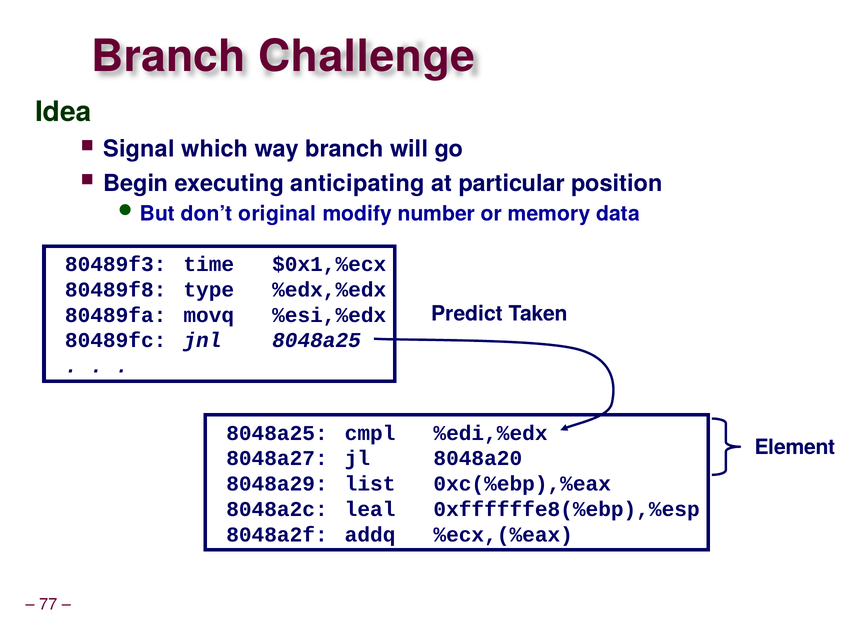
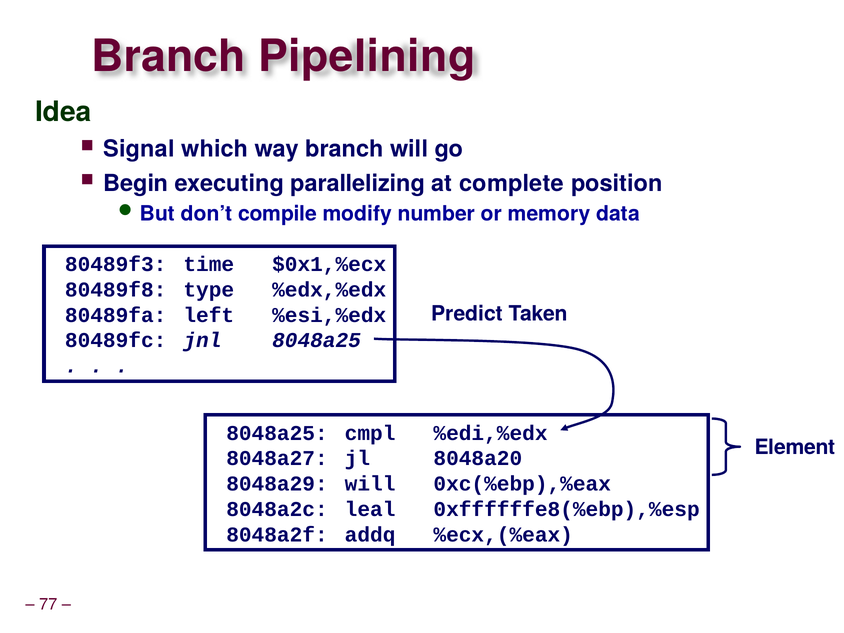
Challenge: Challenge -> Pipelining
anticipating: anticipating -> parallelizing
particular: particular -> complete
original: original -> compile
movq: movq -> left
8048a29 list: list -> will
